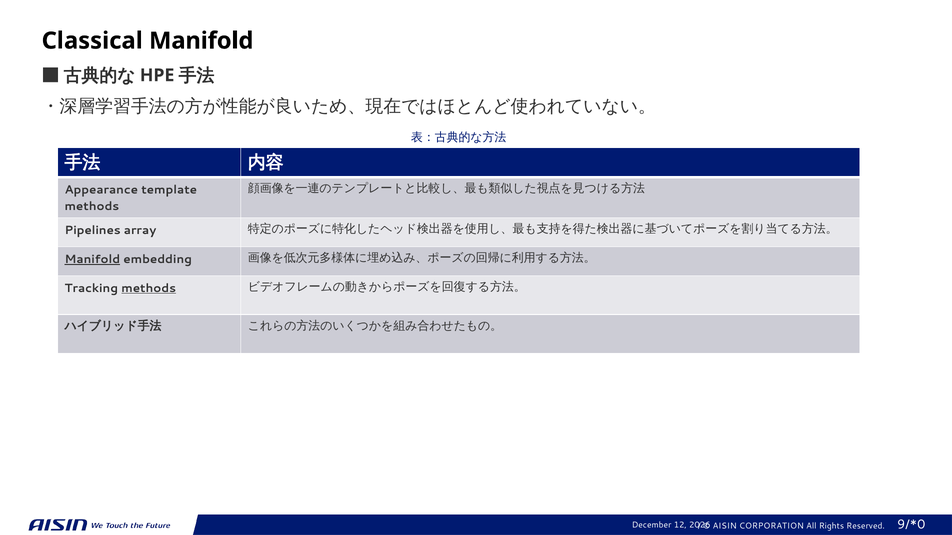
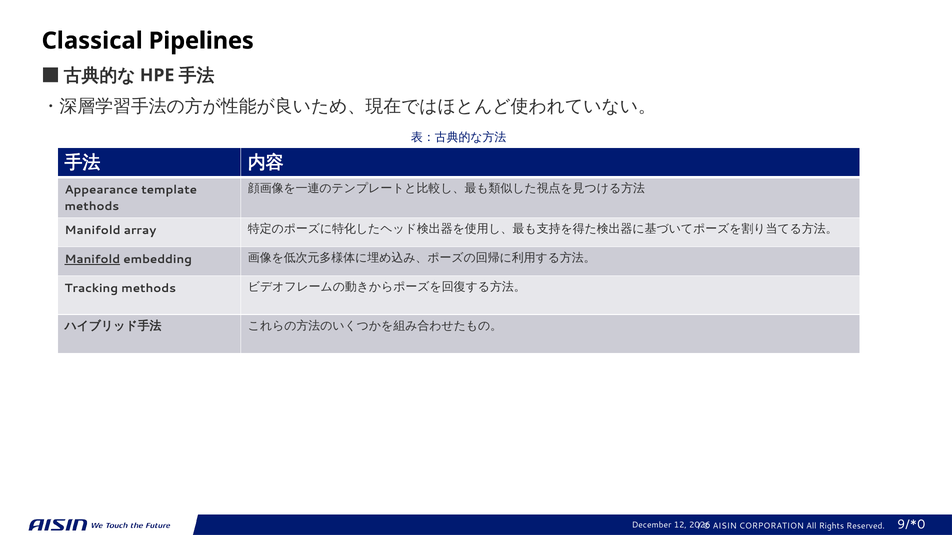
Classical Manifold: Manifold -> Pipelines
Pipelines at (93, 231): Pipelines -> Manifold
methods at (149, 289) underline: present -> none
